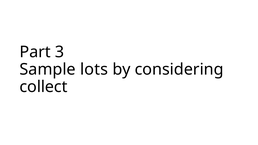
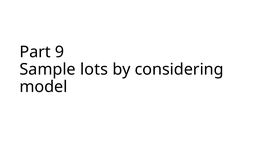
3: 3 -> 9
collect: collect -> model
